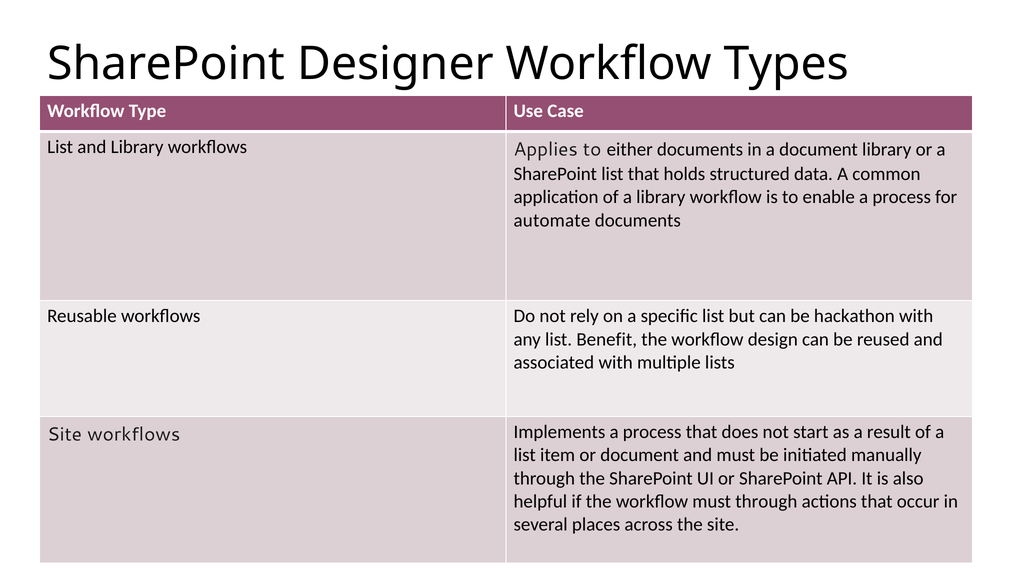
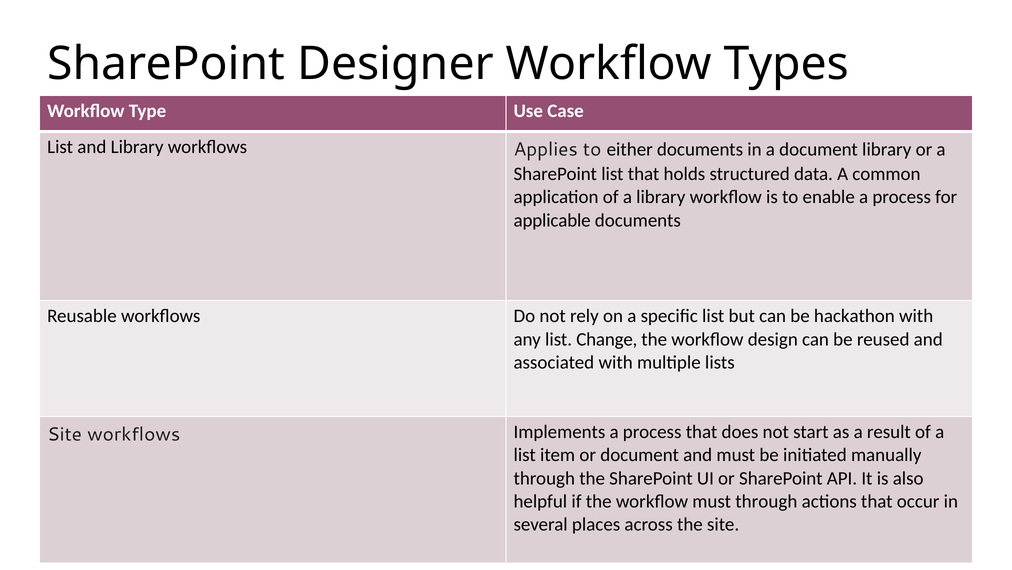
automate: automate -> applicable
Benefit: Benefit -> Change
